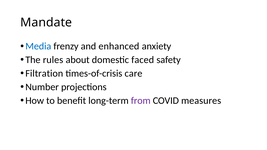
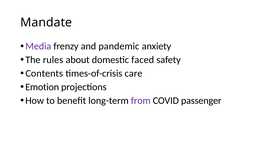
Media colour: blue -> purple
enhanced: enhanced -> pandemic
Filtration: Filtration -> Contents
Number: Number -> Emotion
measures: measures -> passenger
